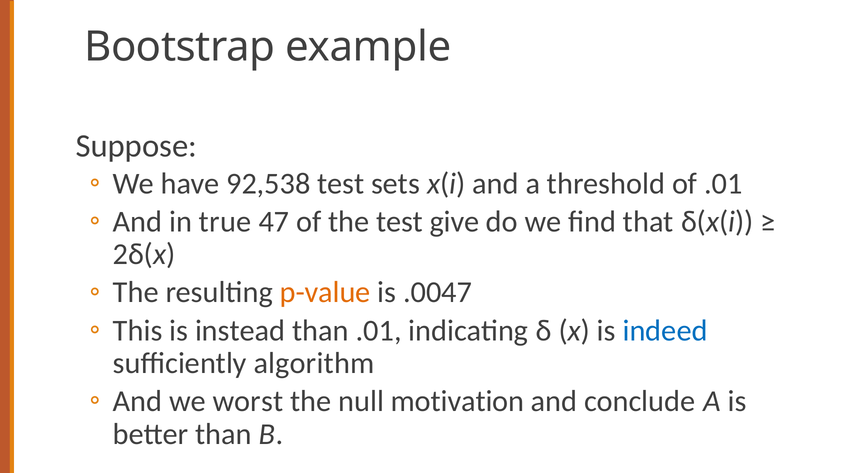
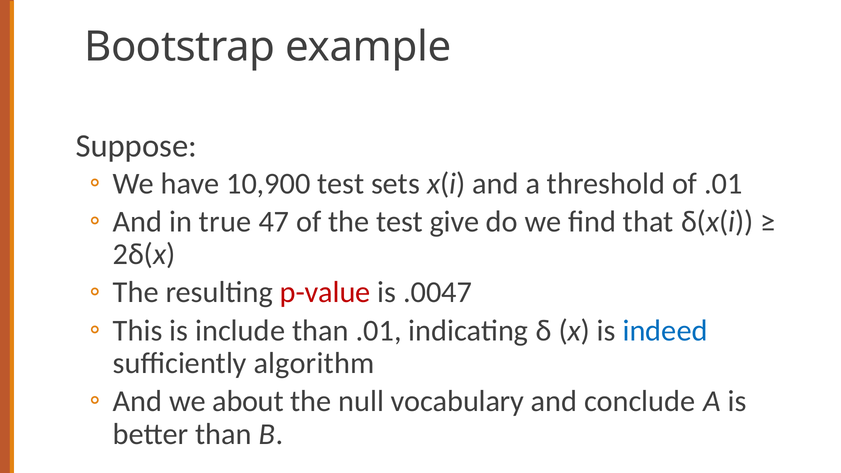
92,538: 92,538 -> 10,900
p-value colour: orange -> red
instead: instead -> include
worst: worst -> about
motivation: motivation -> vocabulary
